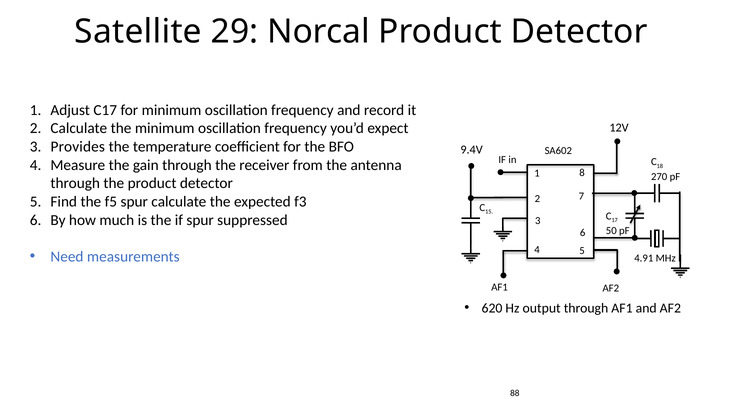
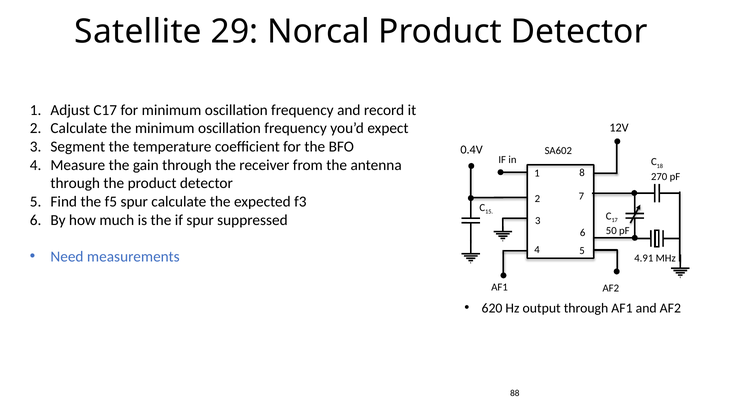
Provides: Provides -> Segment
9.4V: 9.4V -> 0.4V
